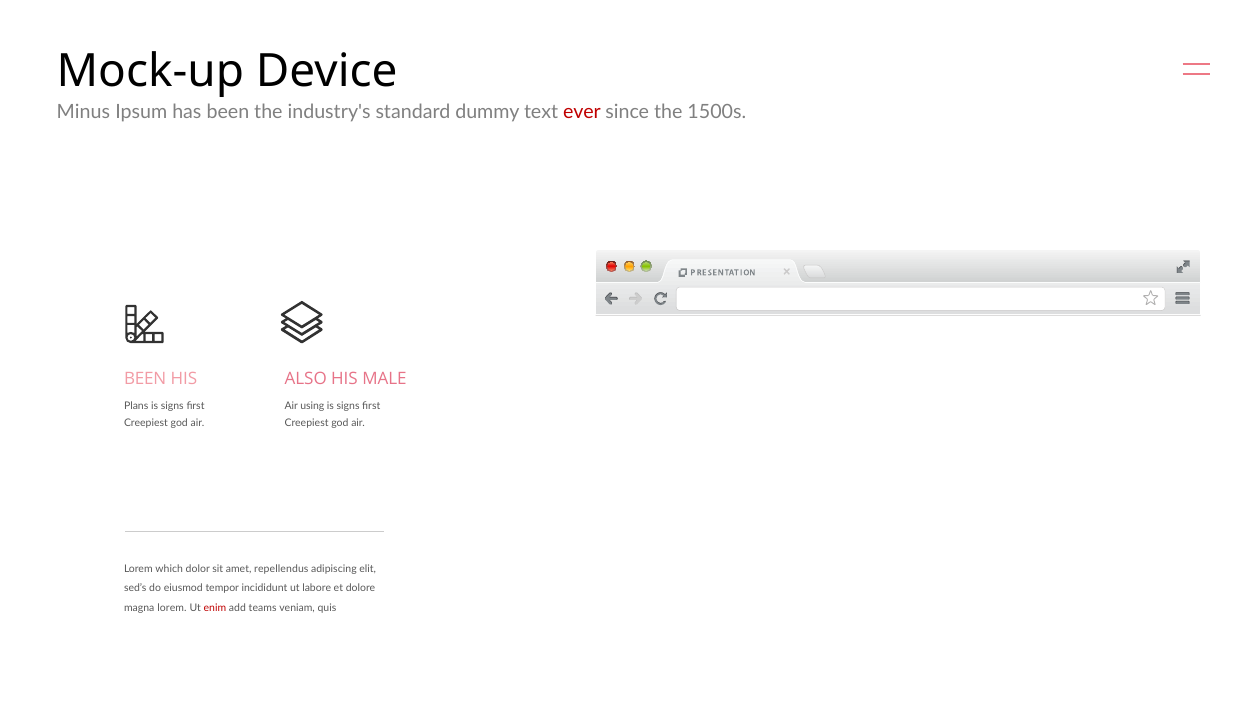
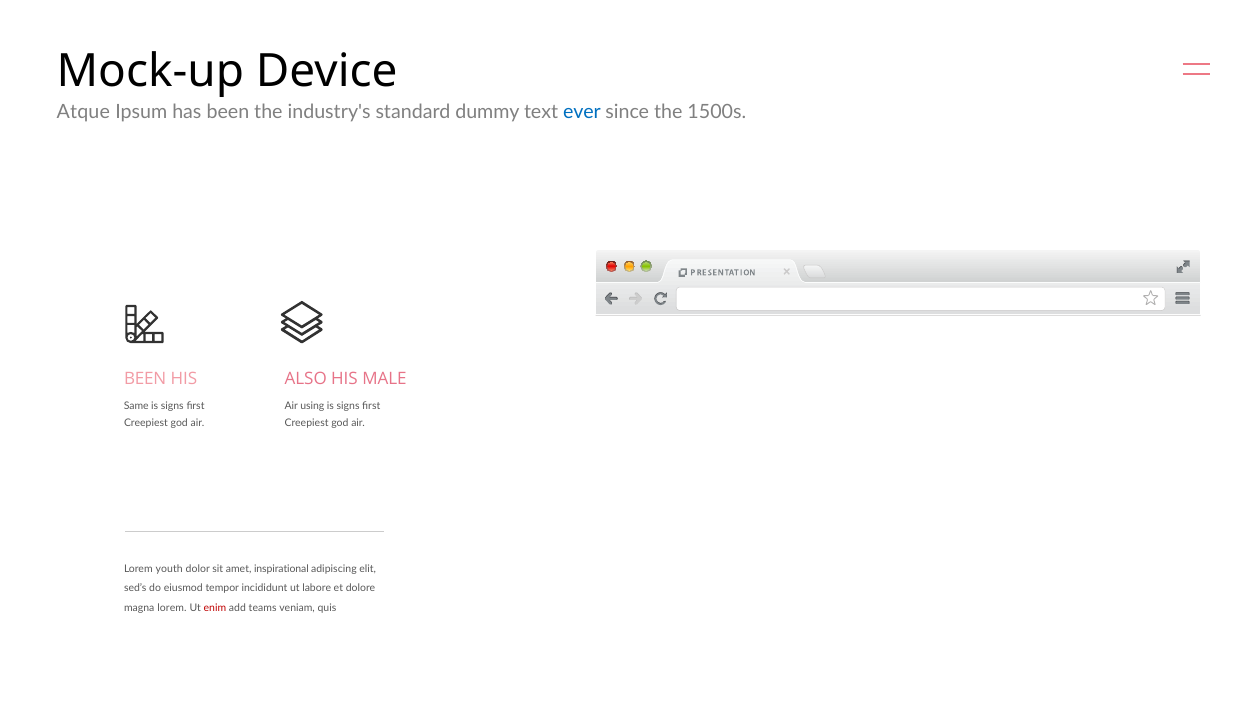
Minus: Minus -> Atque
ever colour: red -> blue
Plans: Plans -> Same
which: which -> youth
repellendus: repellendus -> inspirational
